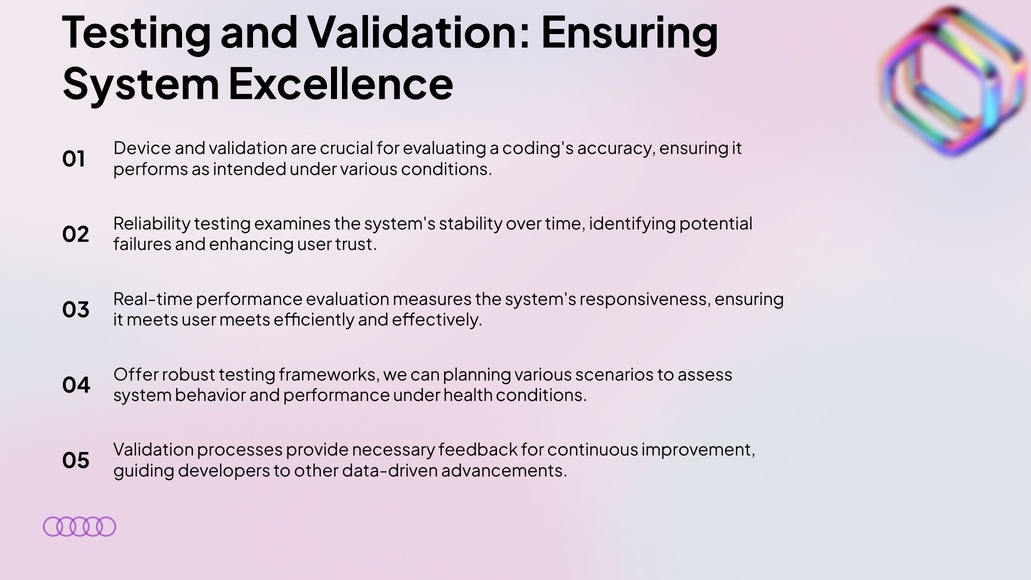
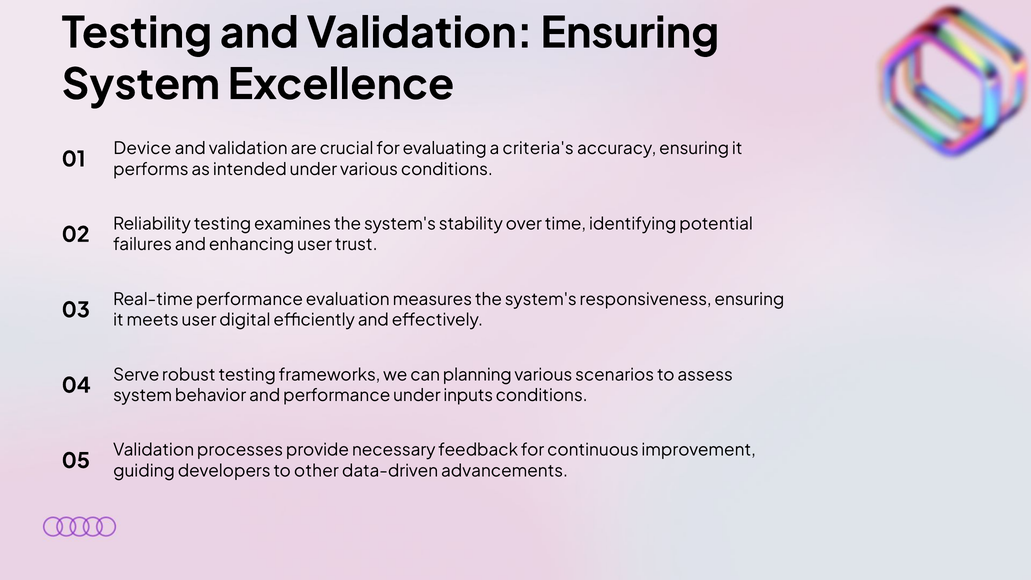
coding's: coding's -> criteria's
user meets: meets -> digital
Offer: Offer -> Serve
health: health -> inputs
